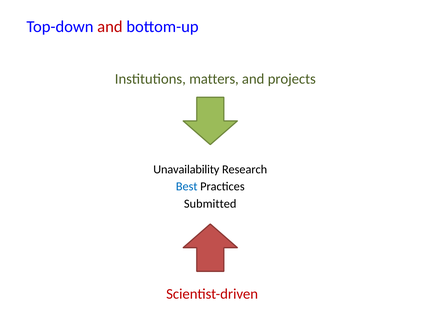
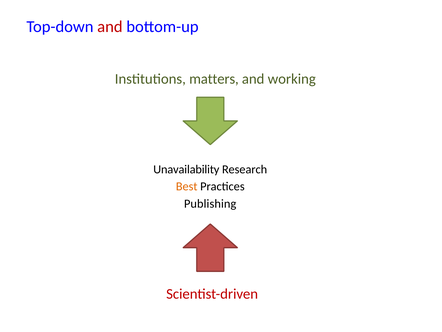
projects: projects -> working
Best colour: blue -> orange
Submitted: Submitted -> Publishing
